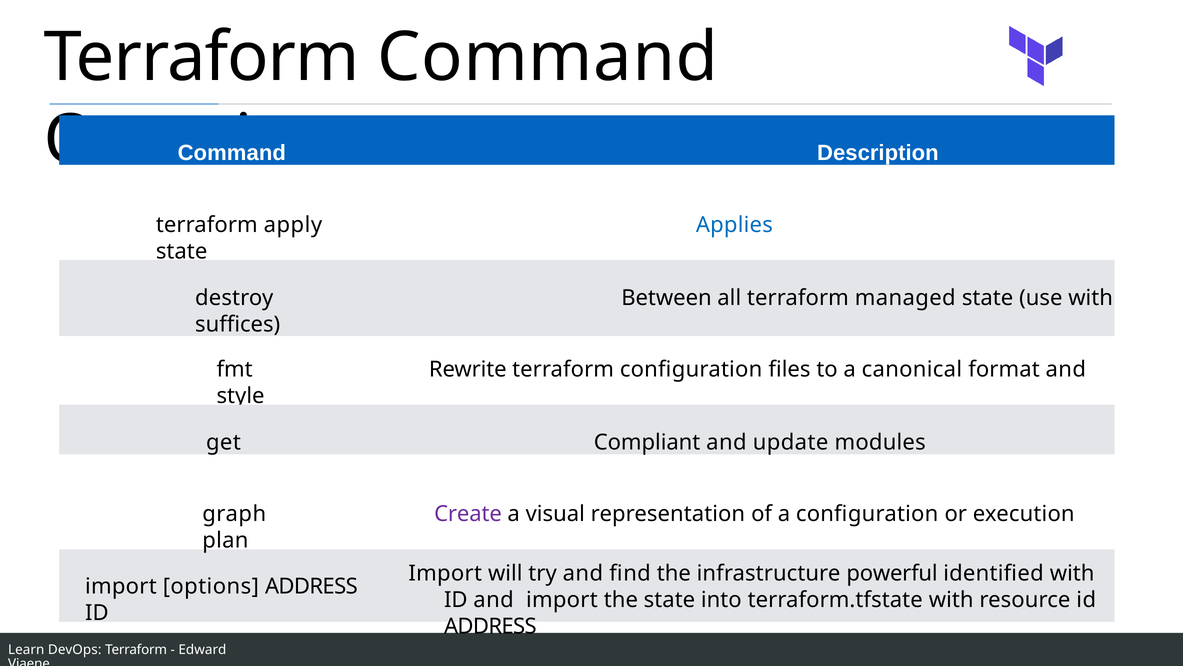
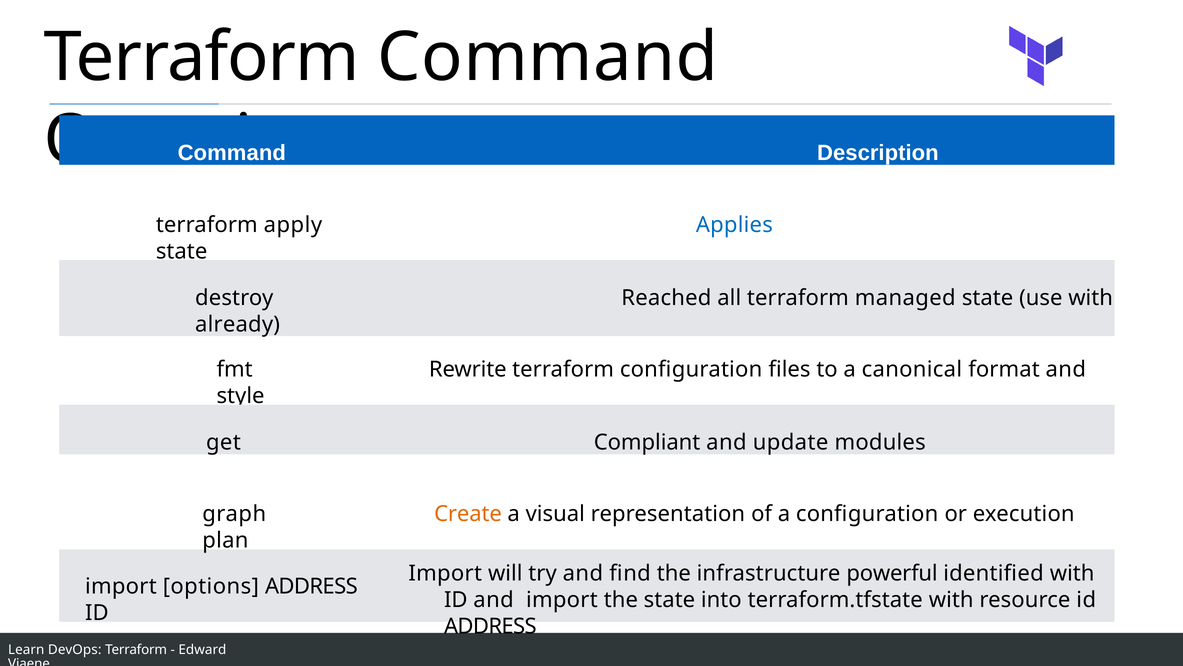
Between: Between -> Reached
suffices: suffices -> already
Create colour: purple -> orange
